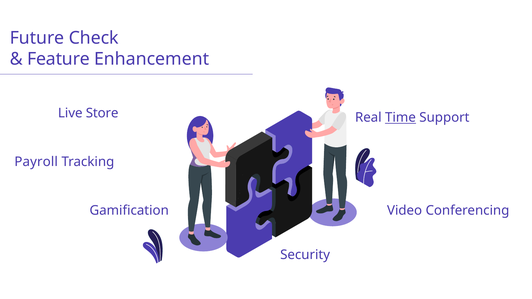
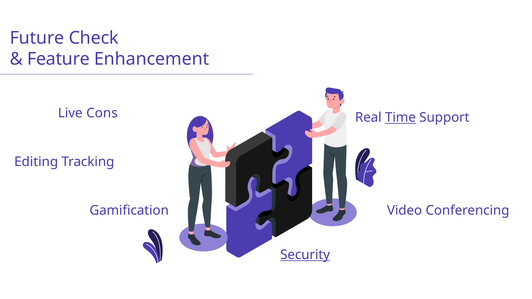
Store: Store -> Cons
Payroll: Payroll -> Editing
Security underline: none -> present
